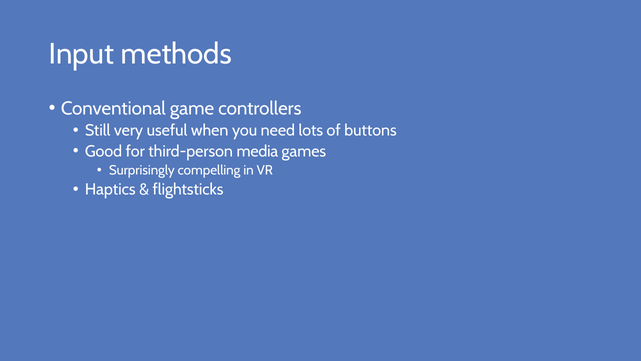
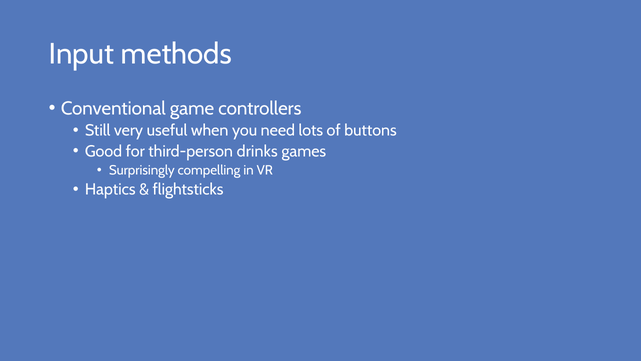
media: media -> drinks
